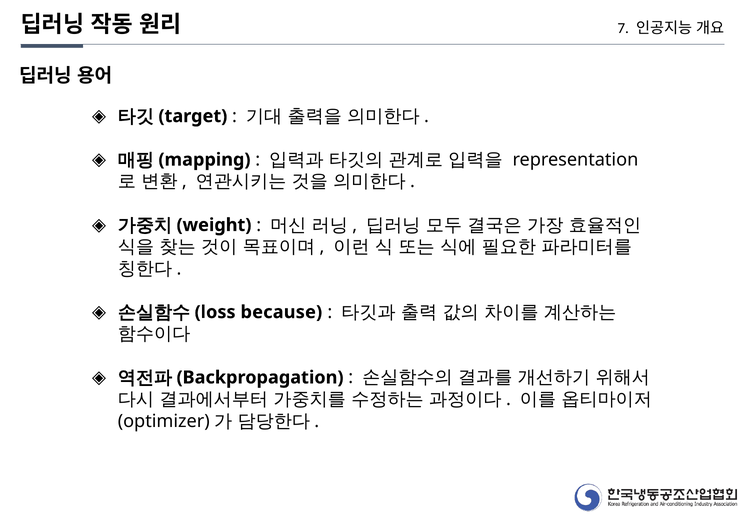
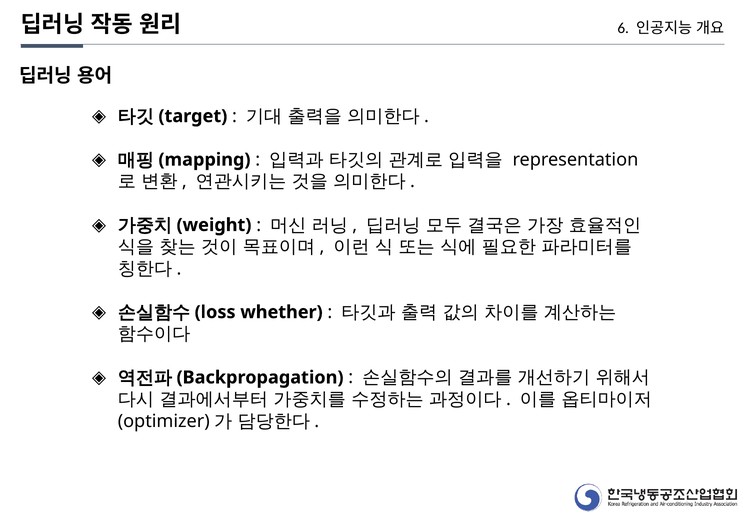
7: 7 -> 6
because: because -> whether
